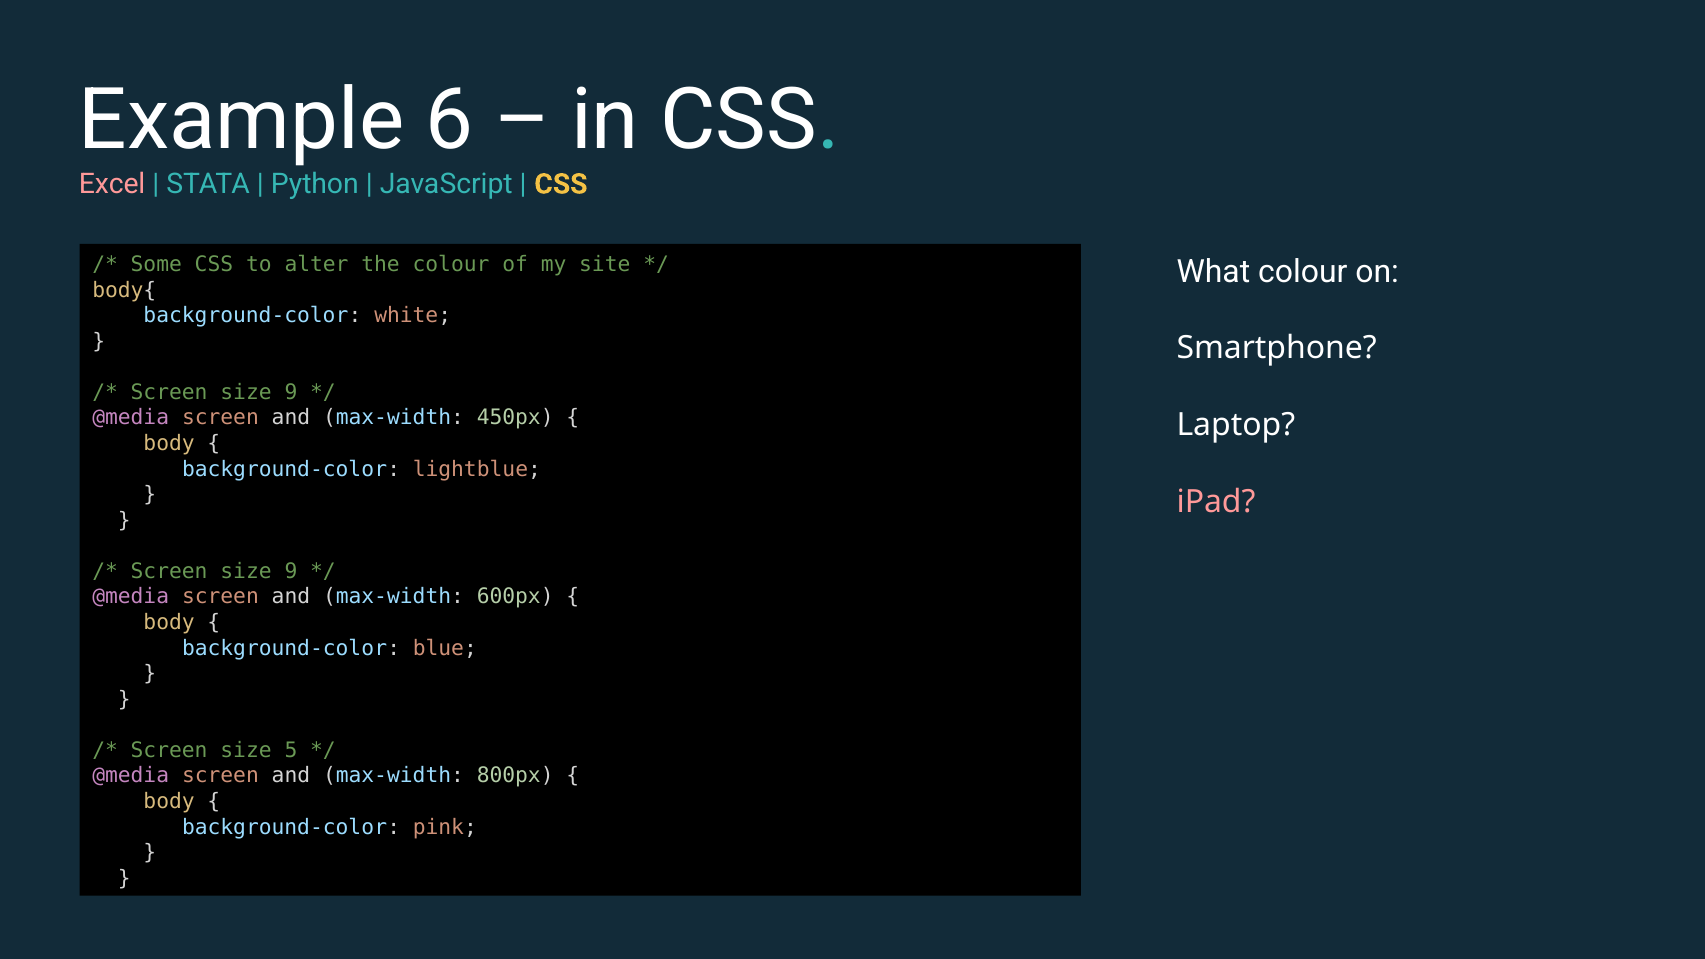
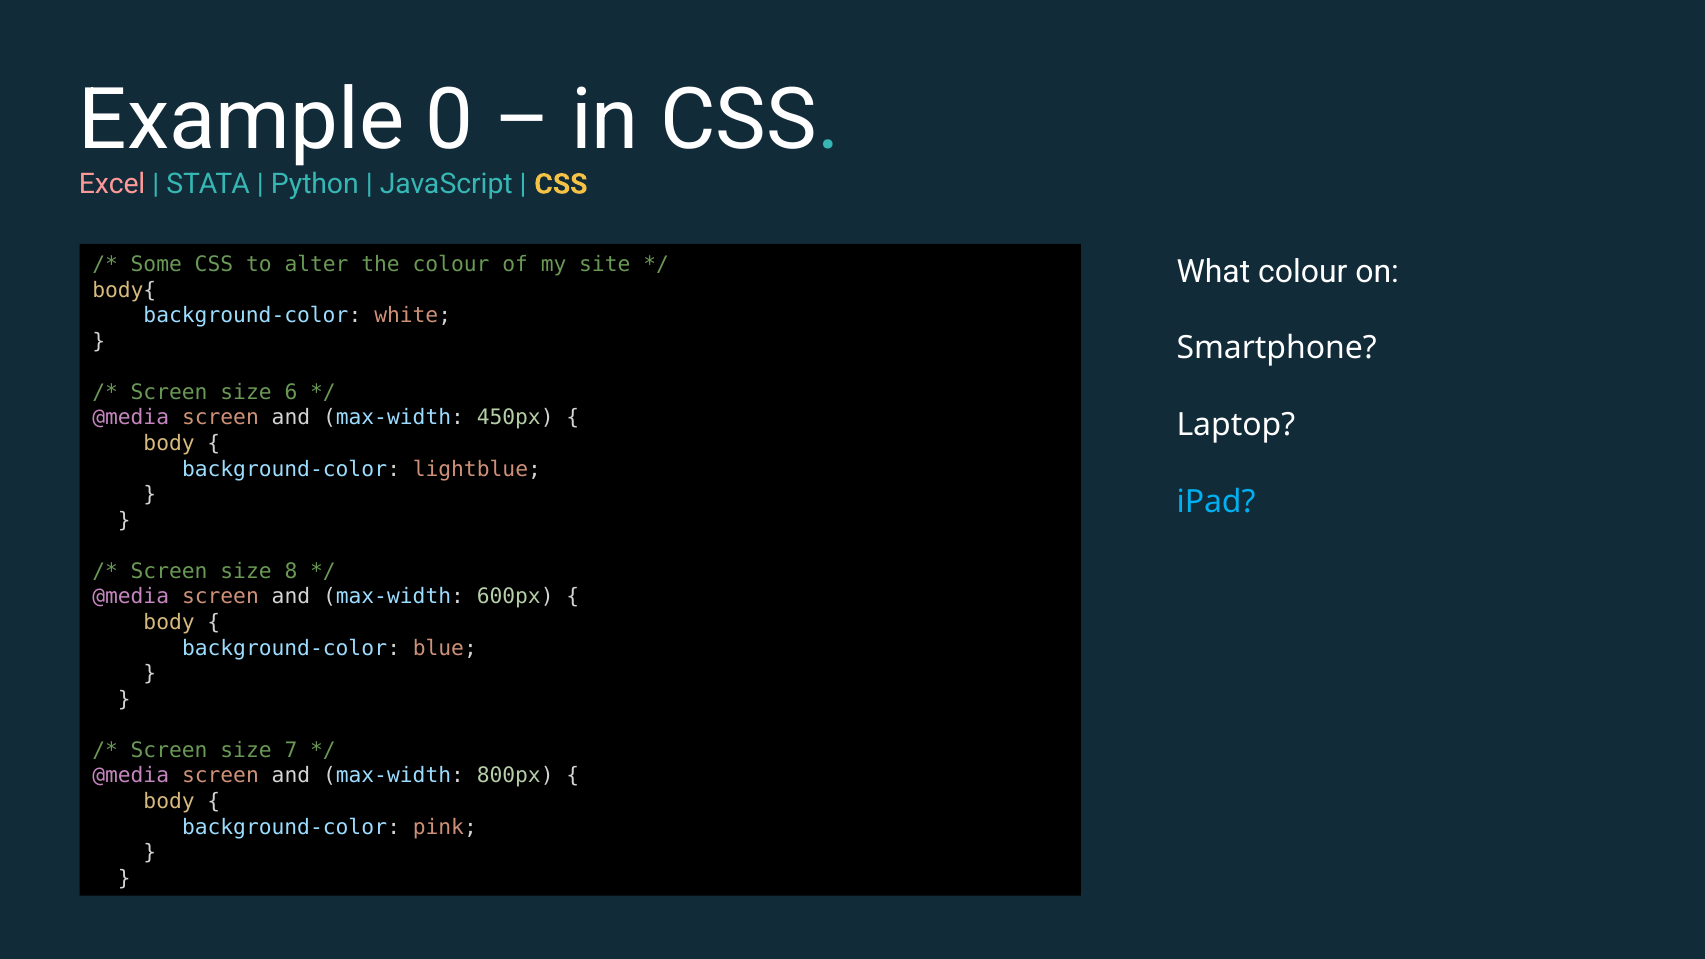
6: 6 -> 0
9 at (291, 392): 9 -> 6
iPad colour: pink -> light blue
9 at (291, 571): 9 -> 8
5: 5 -> 7
